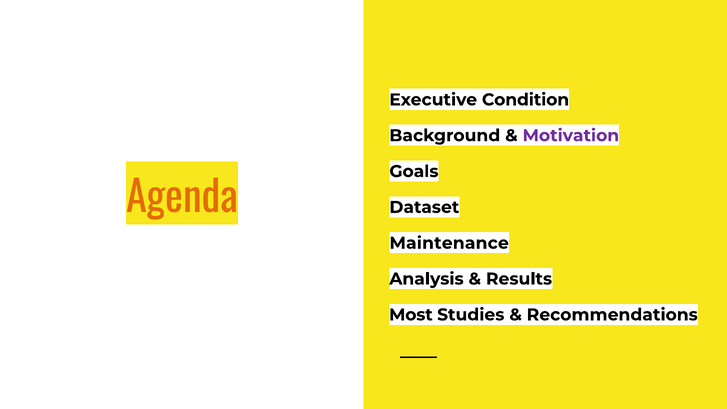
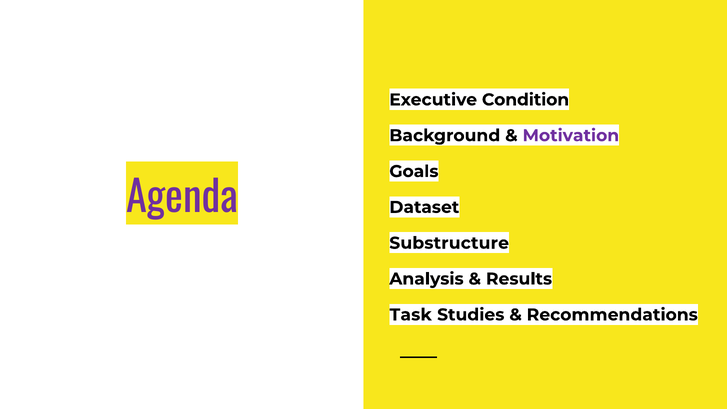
Agenda colour: orange -> purple
Maintenance: Maintenance -> Substructure
Most: Most -> Task
